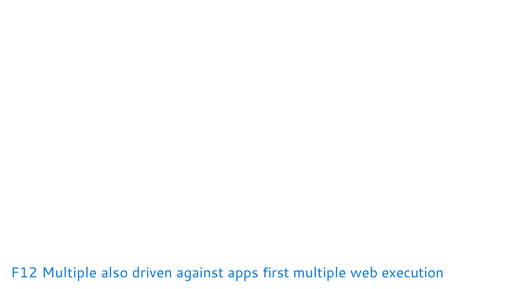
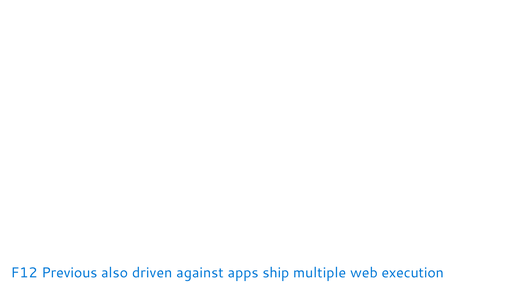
F12 Multiple: Multiple -> Previous
first: first -> ship
